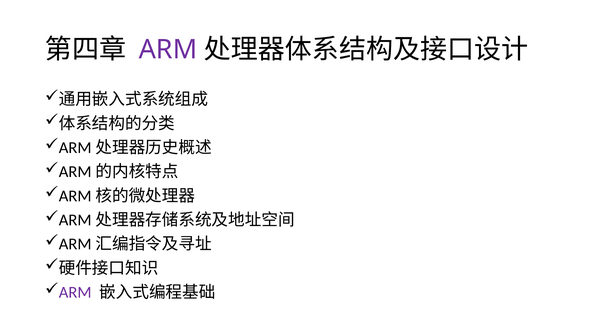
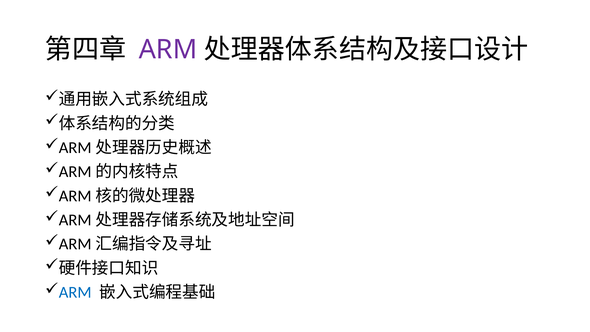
ARM at (75, 292) colour: purple -> blue
